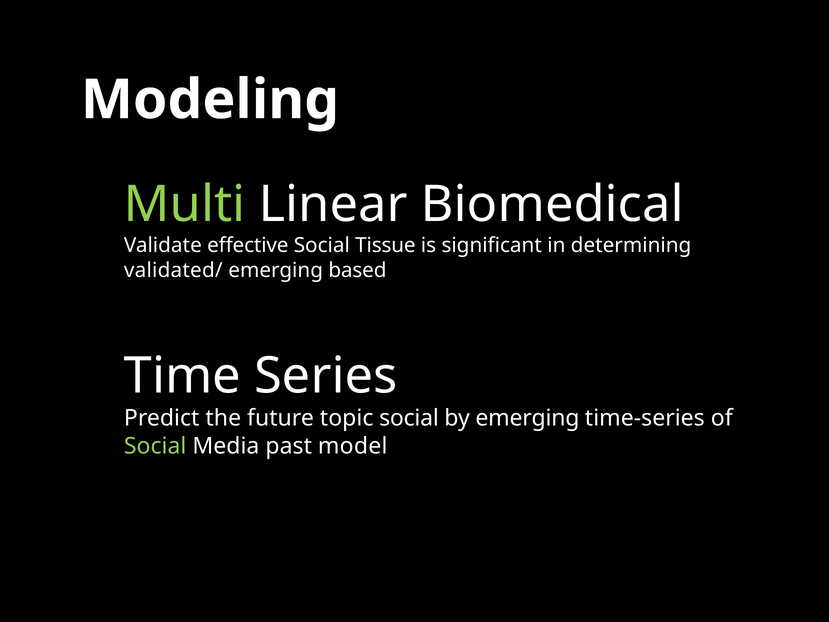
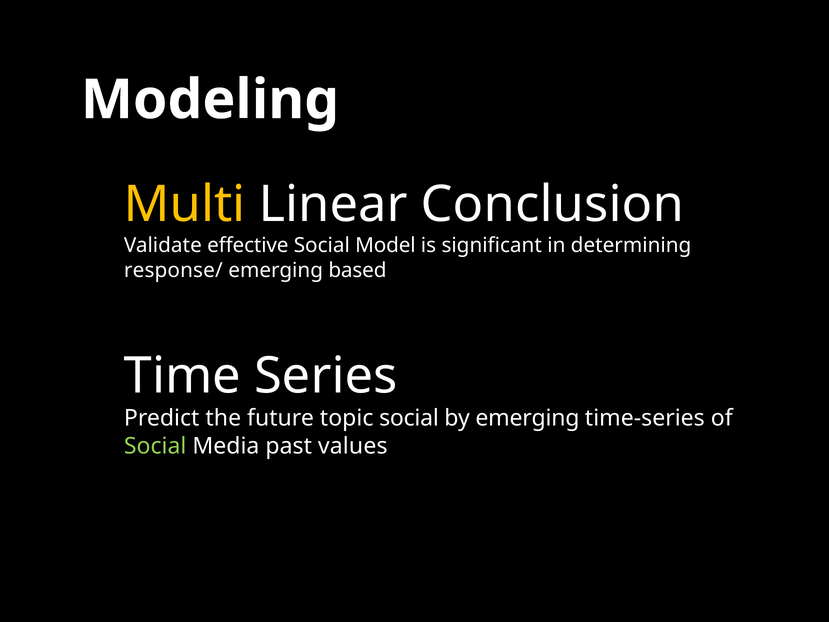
Multi colour: light green -> yellow
Biomedical: Biomedical -> Conclusion
Tissue: Tissue -> Model
validated/: validated/ -> response/
model: model -> values
